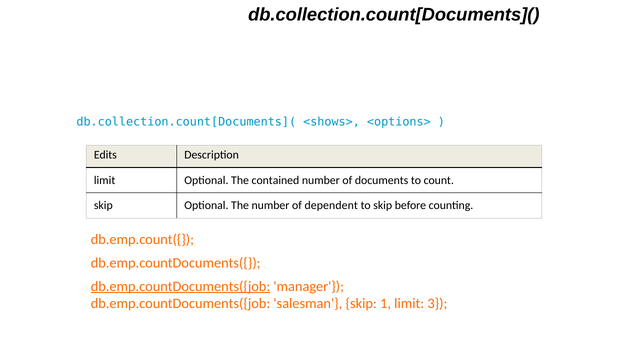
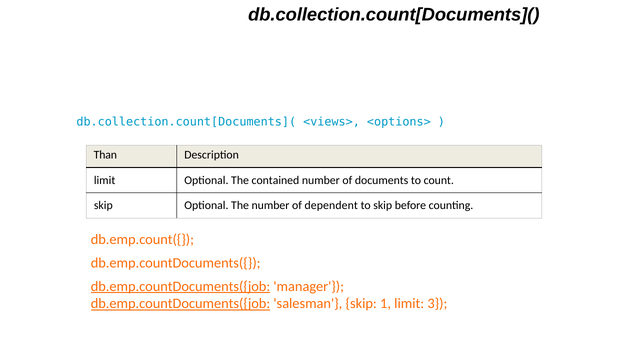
<shows>: <shows> -> <views>
Edits: Edits -> Than
db.emp.countDocuments({job at (181, 304) underline: none -> present
